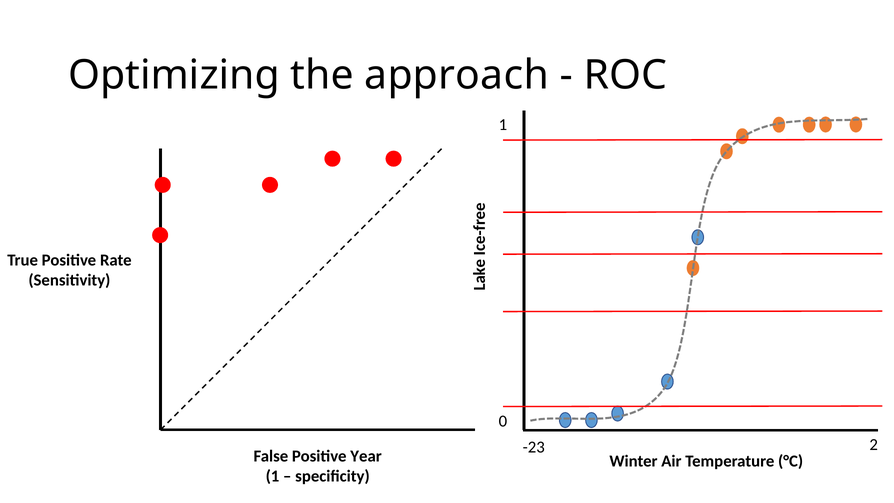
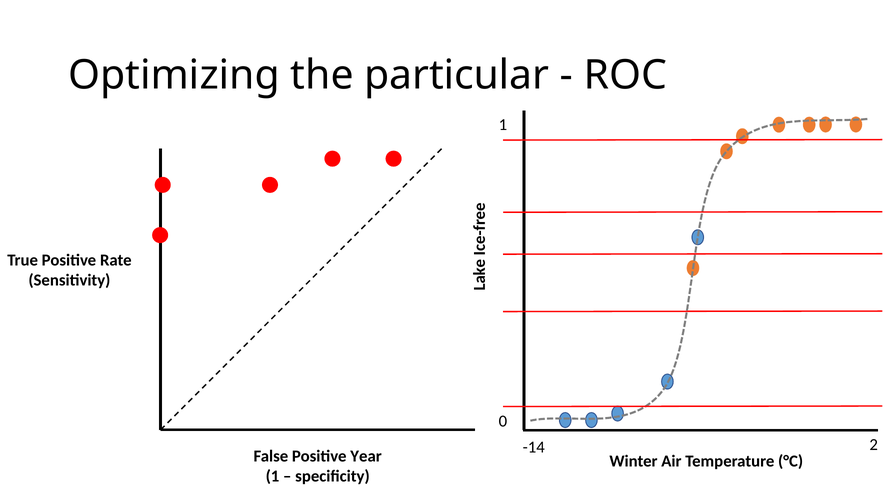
approach: approach -> particular
-23: -23 -> -14
